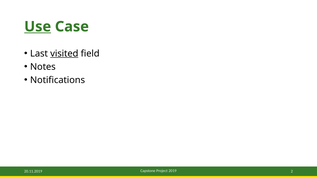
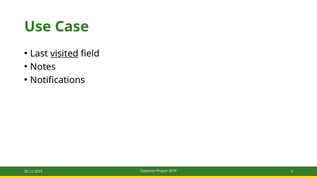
Use underline: present -> none
